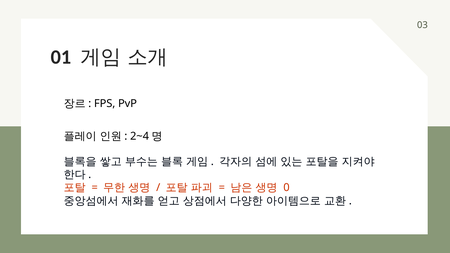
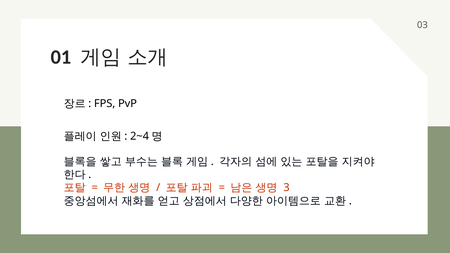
0: 0 -> 3
